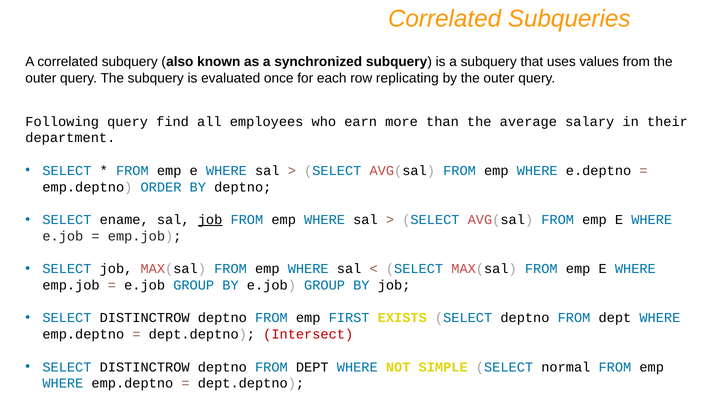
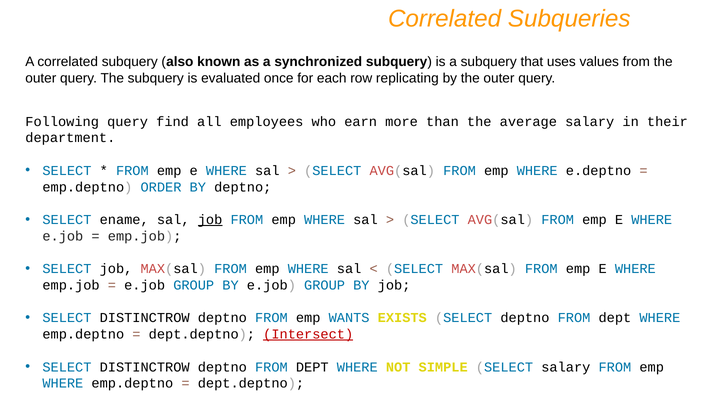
FIRST: FIRST -> WANTS
Intersect underline: none -> present
SELECT normal: normal -> salary
